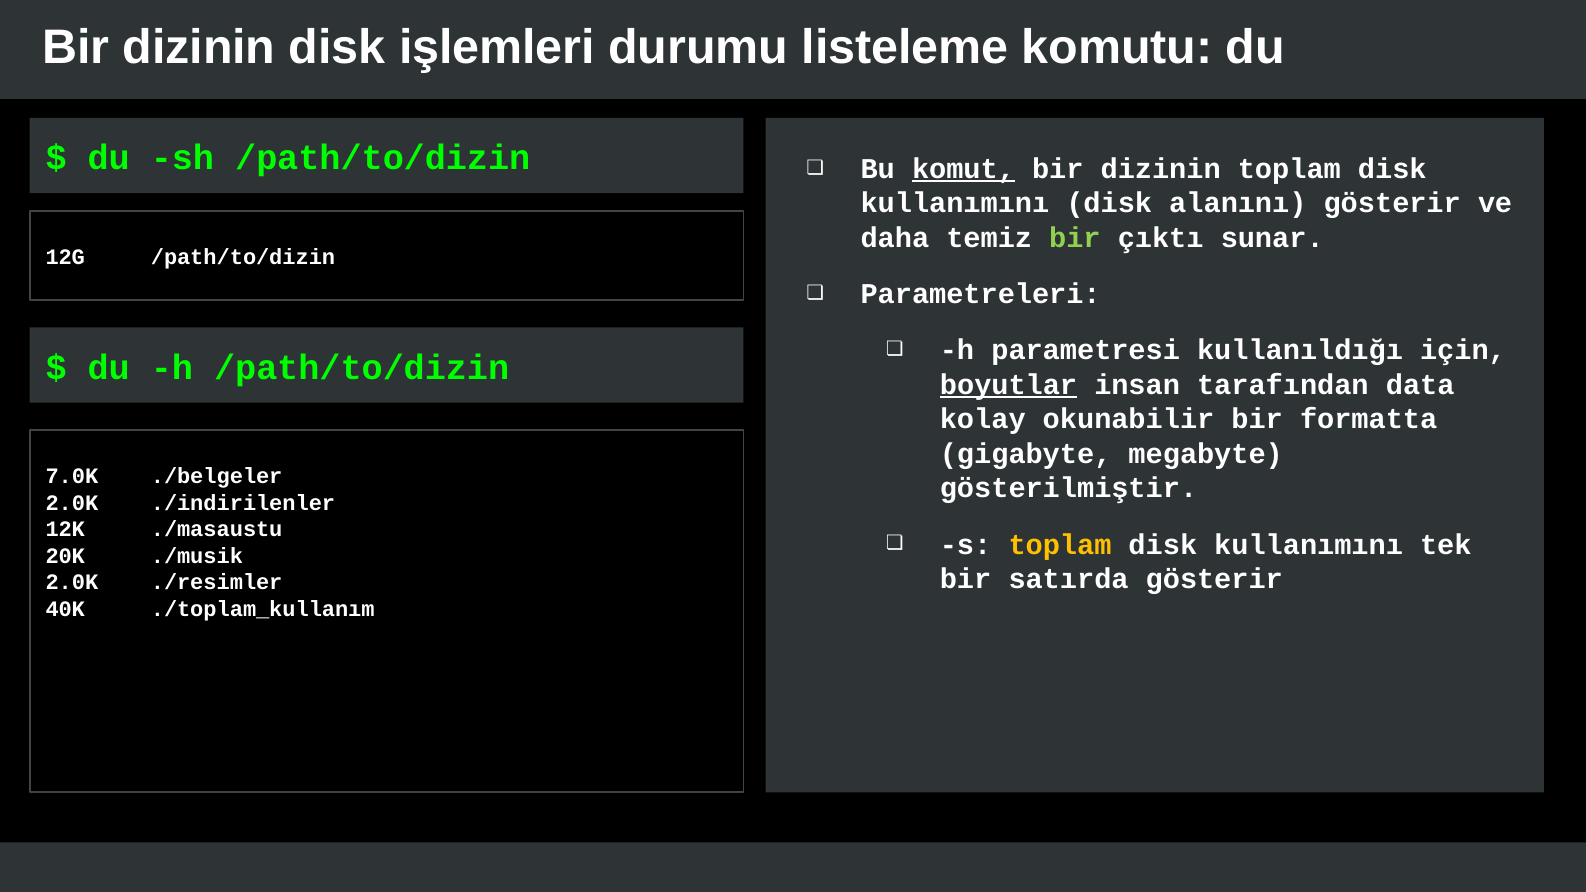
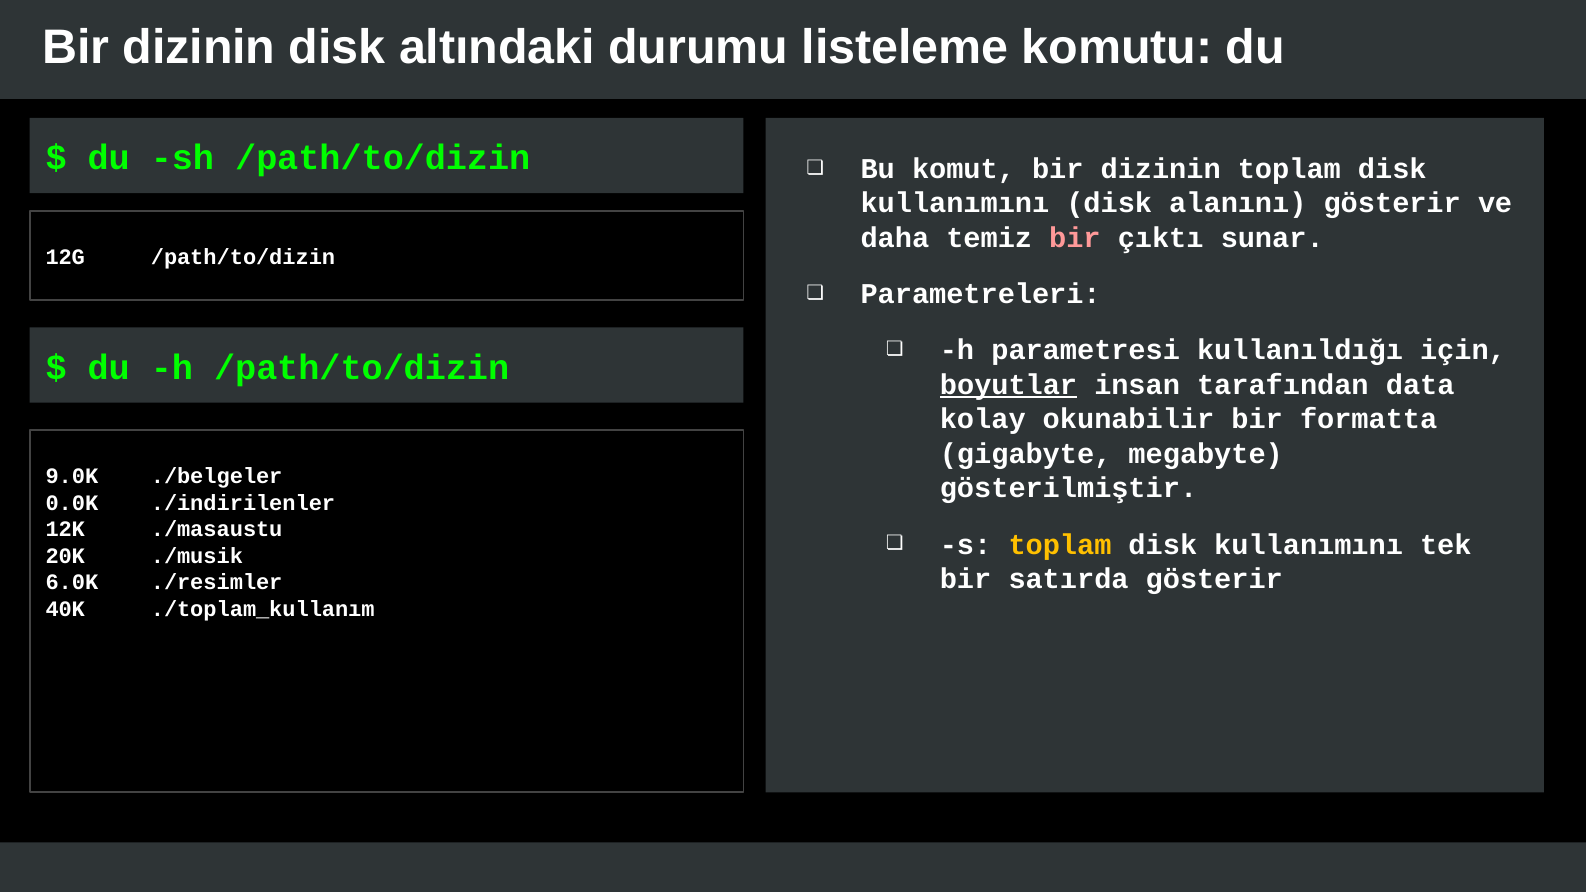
işlemleri: işlemleri -> altındaki
komut underline: present -> none
bir at (1075, 238) colour: light green -> pink
7.0K: 7.0K -> 9.0K
2.0K at (72, 503): 2.0K -> 0.0K
2.0K at (72, 582): 2.0K -> 6.0K
